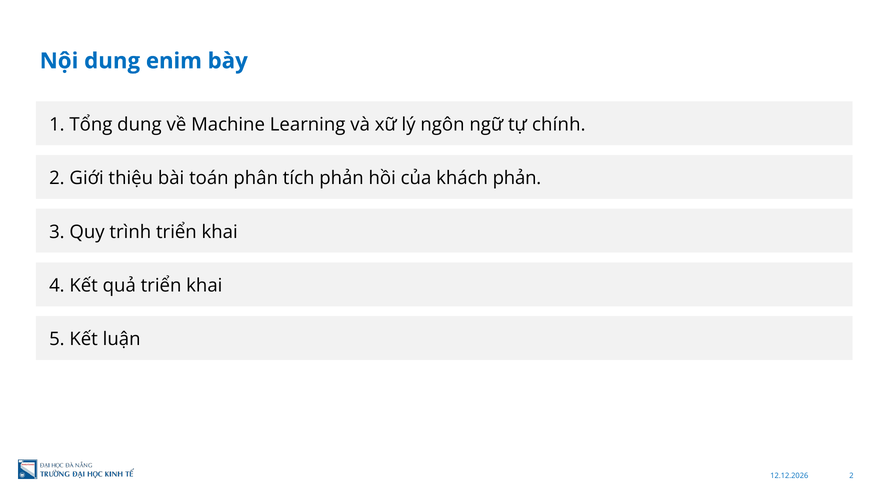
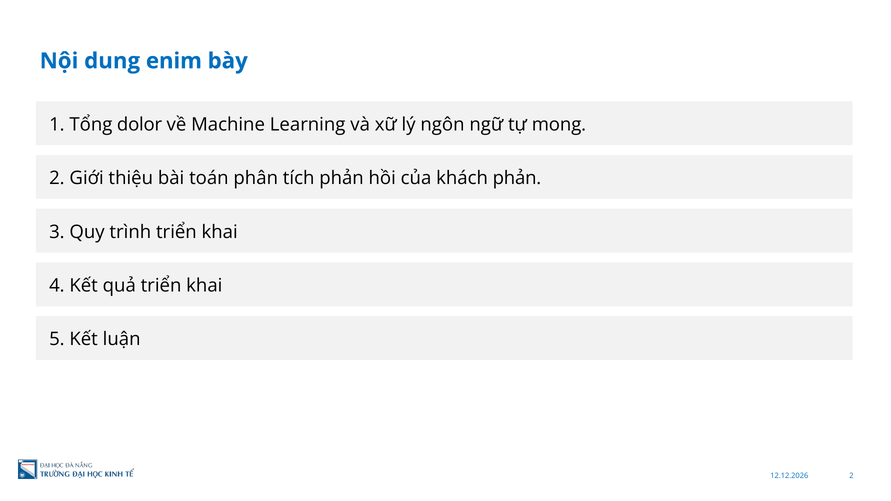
Tổng dung: dung -> dolor
chính: chính -> mong
